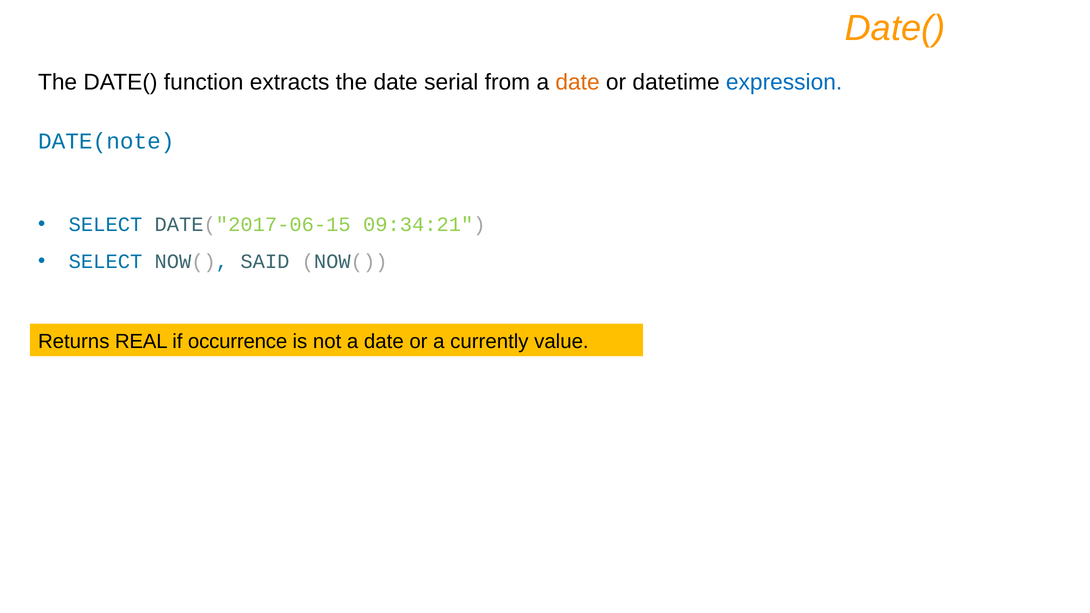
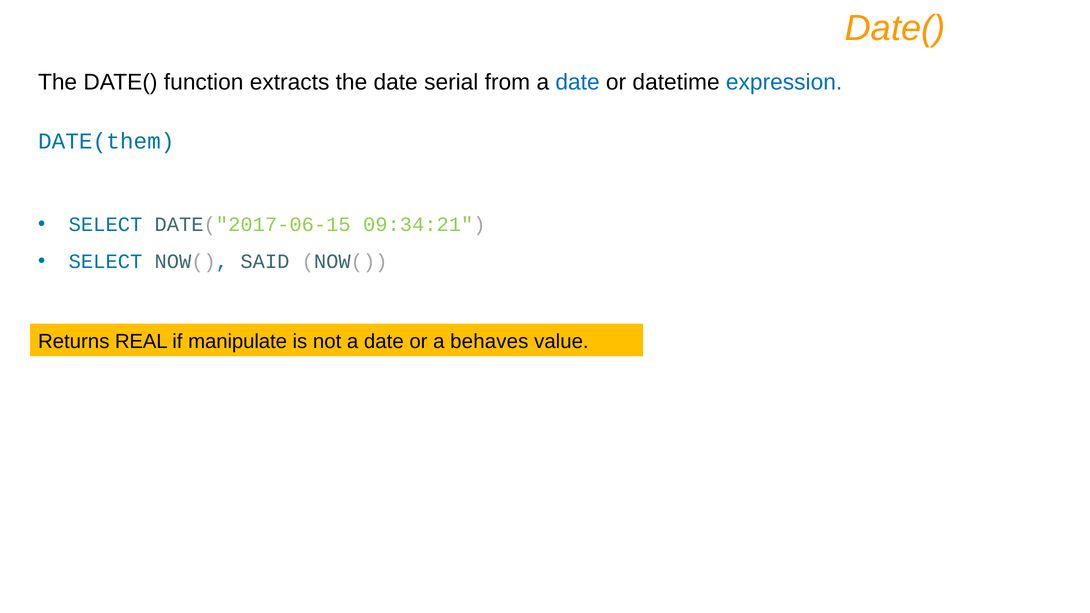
date at (578, 82) colour: orange -> blue
DATE(note: DATE(note -> DATE(them
occurrence: occurrence -> manipulate
currently: currently -> behaves
